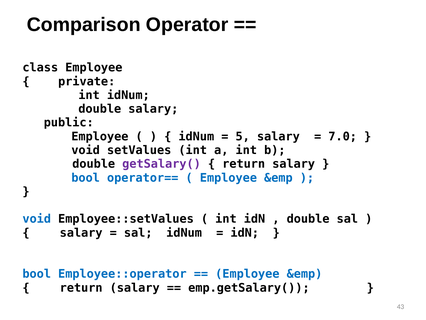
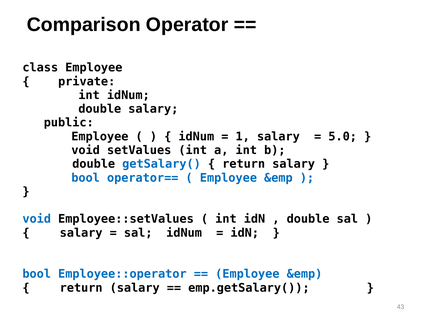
5: 5 -> 1
7.0: 7.0 -> 5.0
getSalary( colour: purple -> blue
